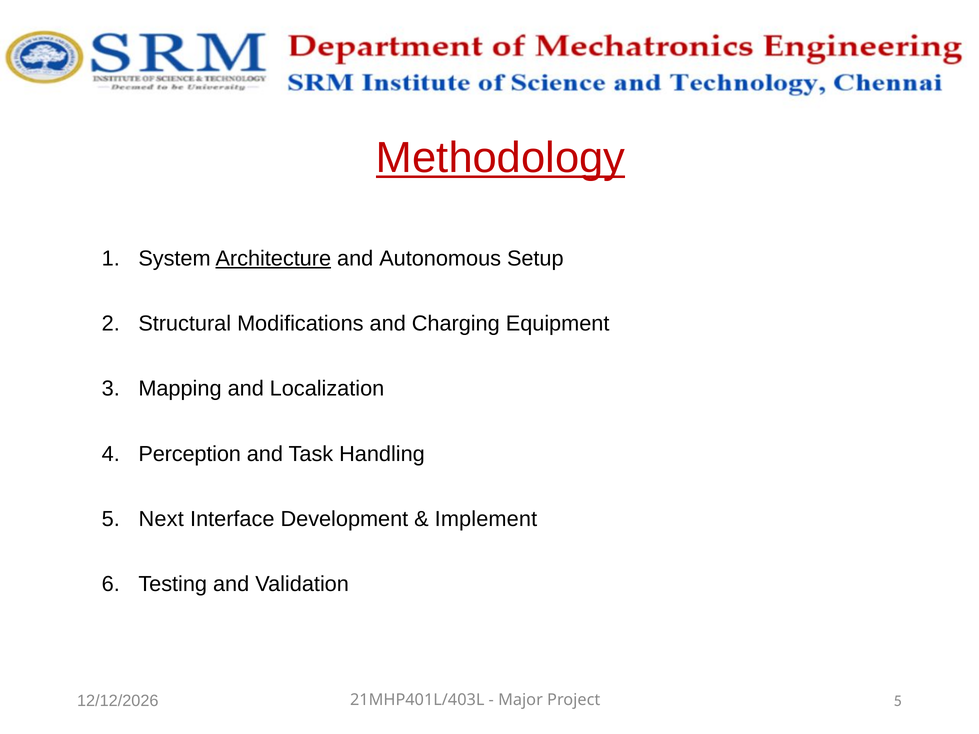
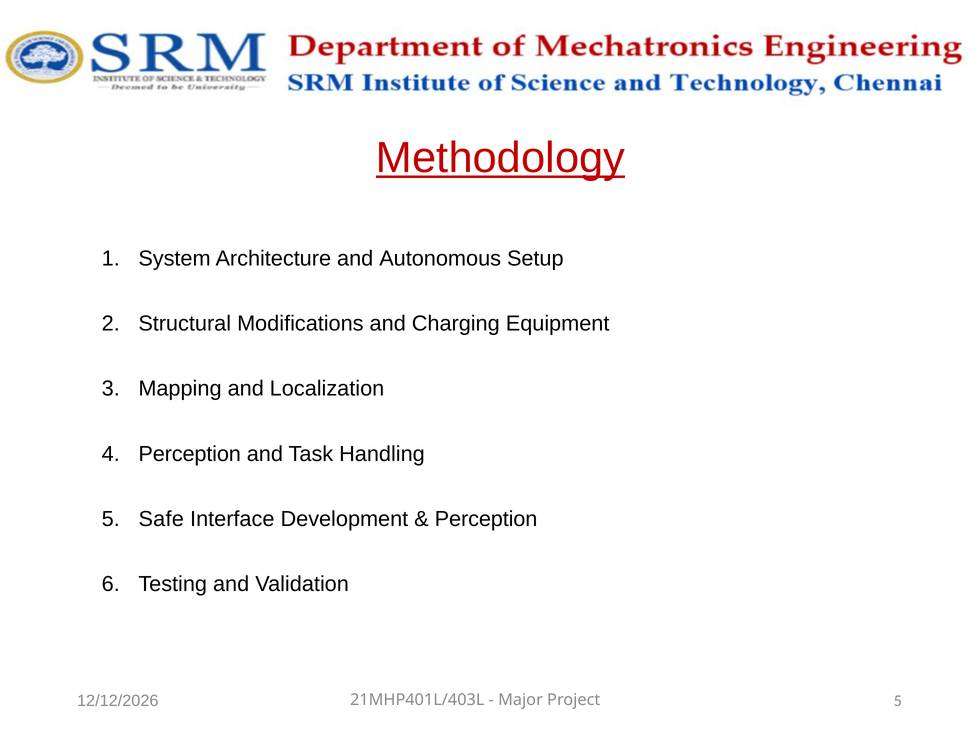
Architecture underline: present -> none
Next: Next -> Safe
Implement at (486, 519): Implement -> Perception
